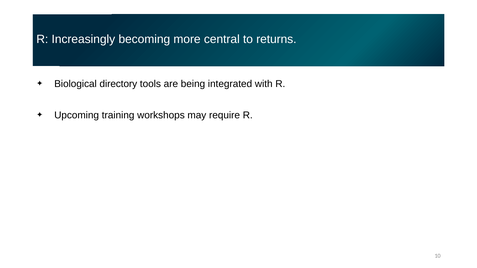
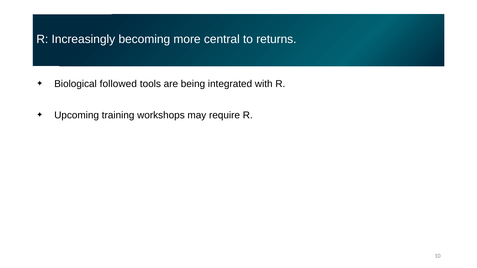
directory: directory -> followed
